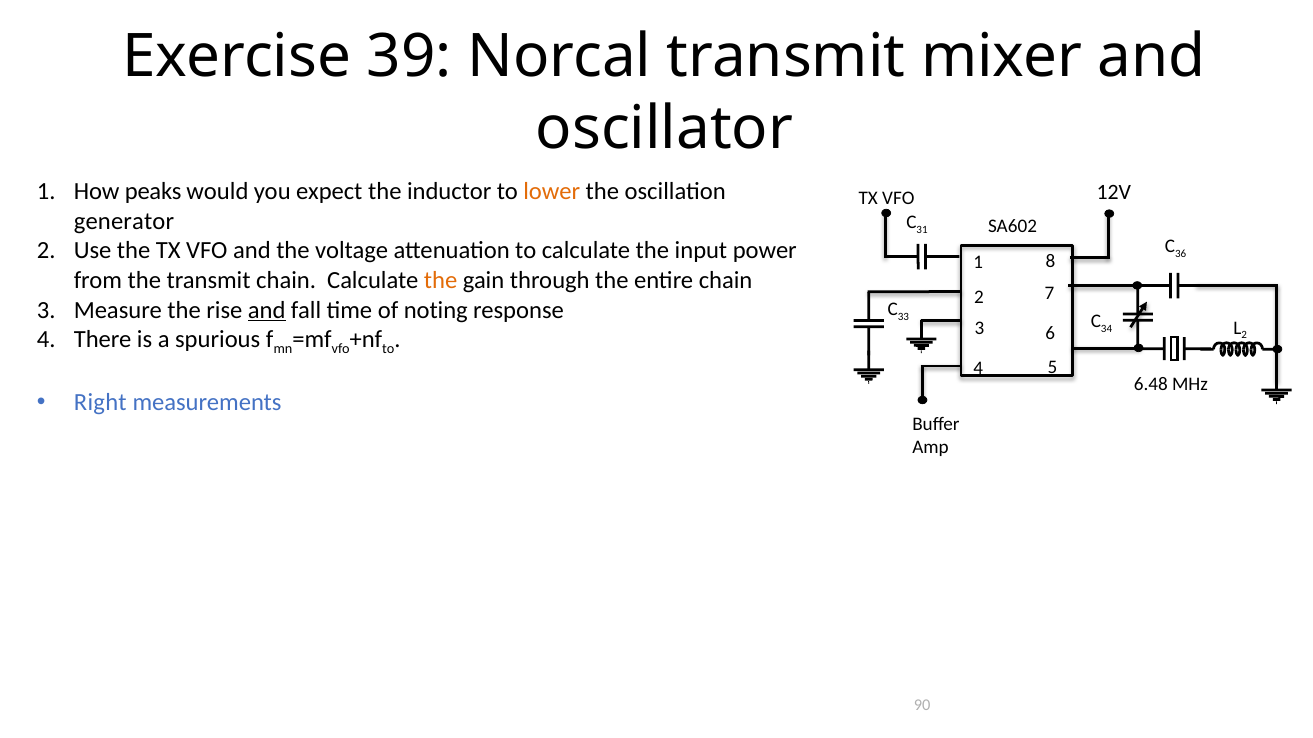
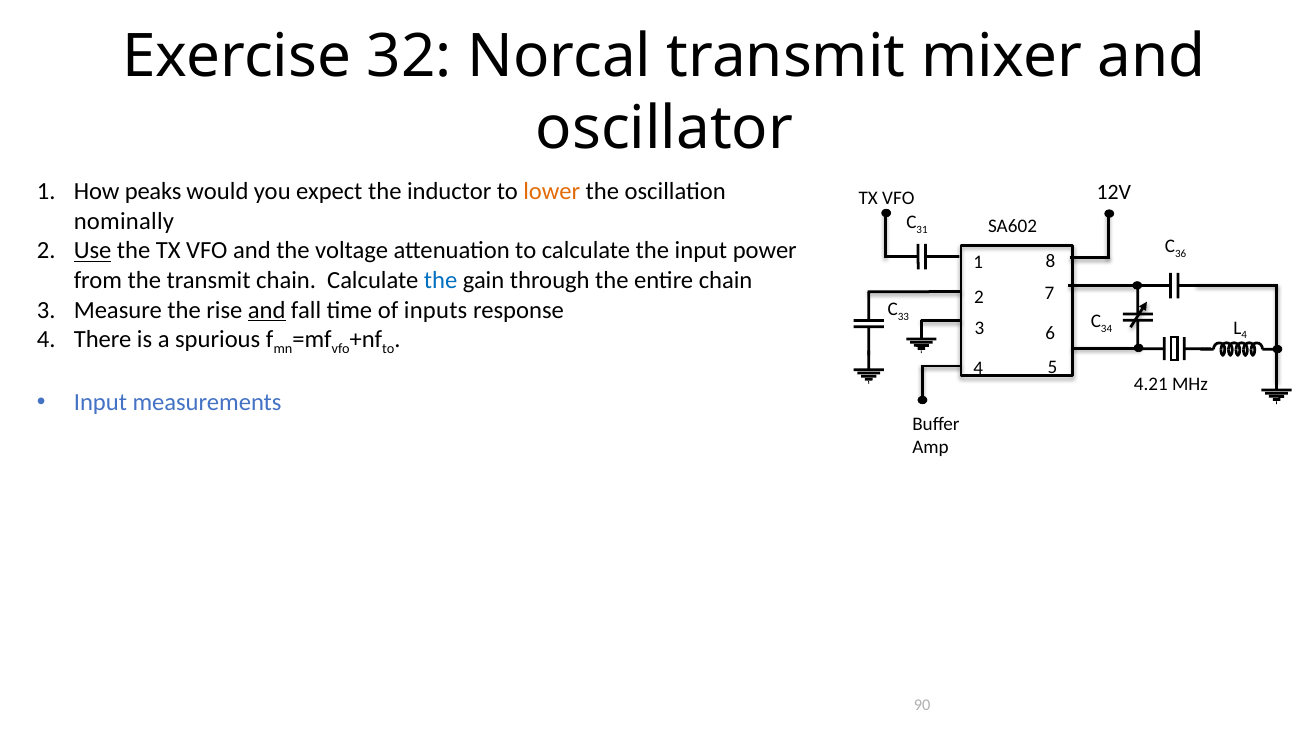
39: 39 -> 32
generator: generator -> nominally
Use underline: none -> present
the at (441, 281) colour: orange -> blue
noting: noting -> inputs
2 at (1244, 335): 2 -> 4
6.48: 6.48 -> 4.21
Right at (100, 403): Right -> Input
